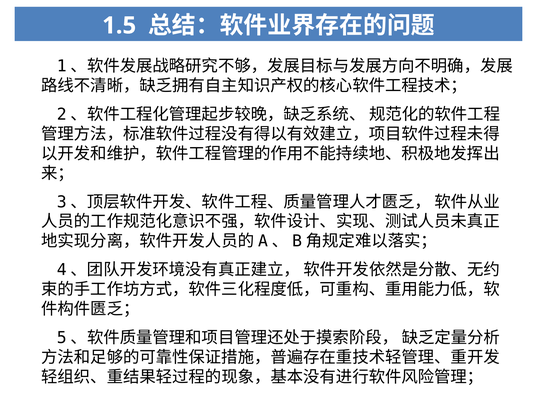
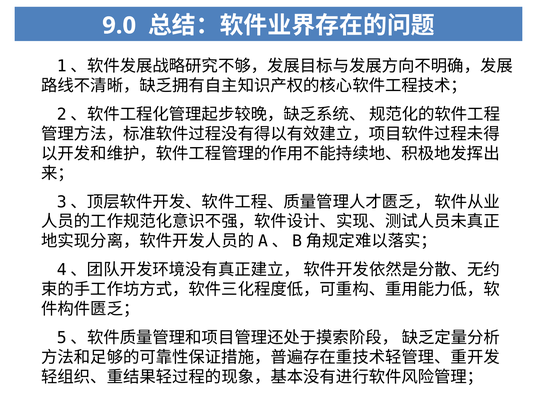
1.5: 1.5 -> 9.0
